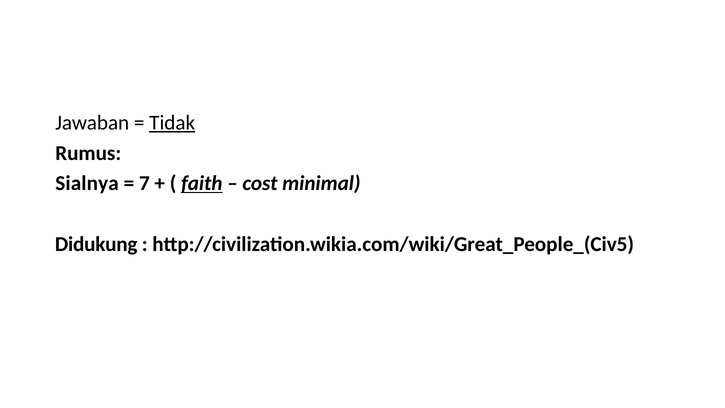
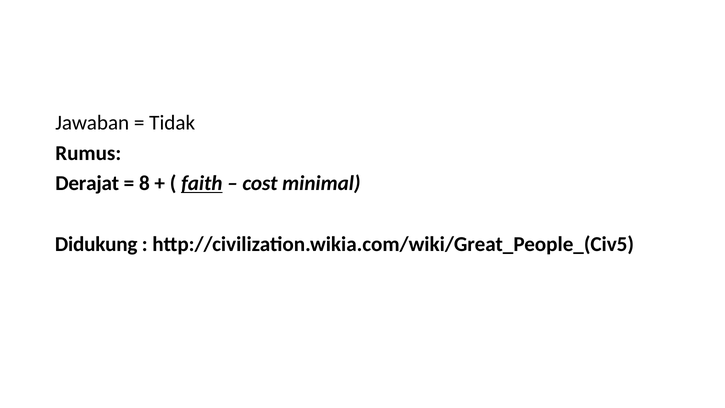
Tidak underline: present -> none
Sialnya: Sialnya -> Derajat
7: 7 -> 8
